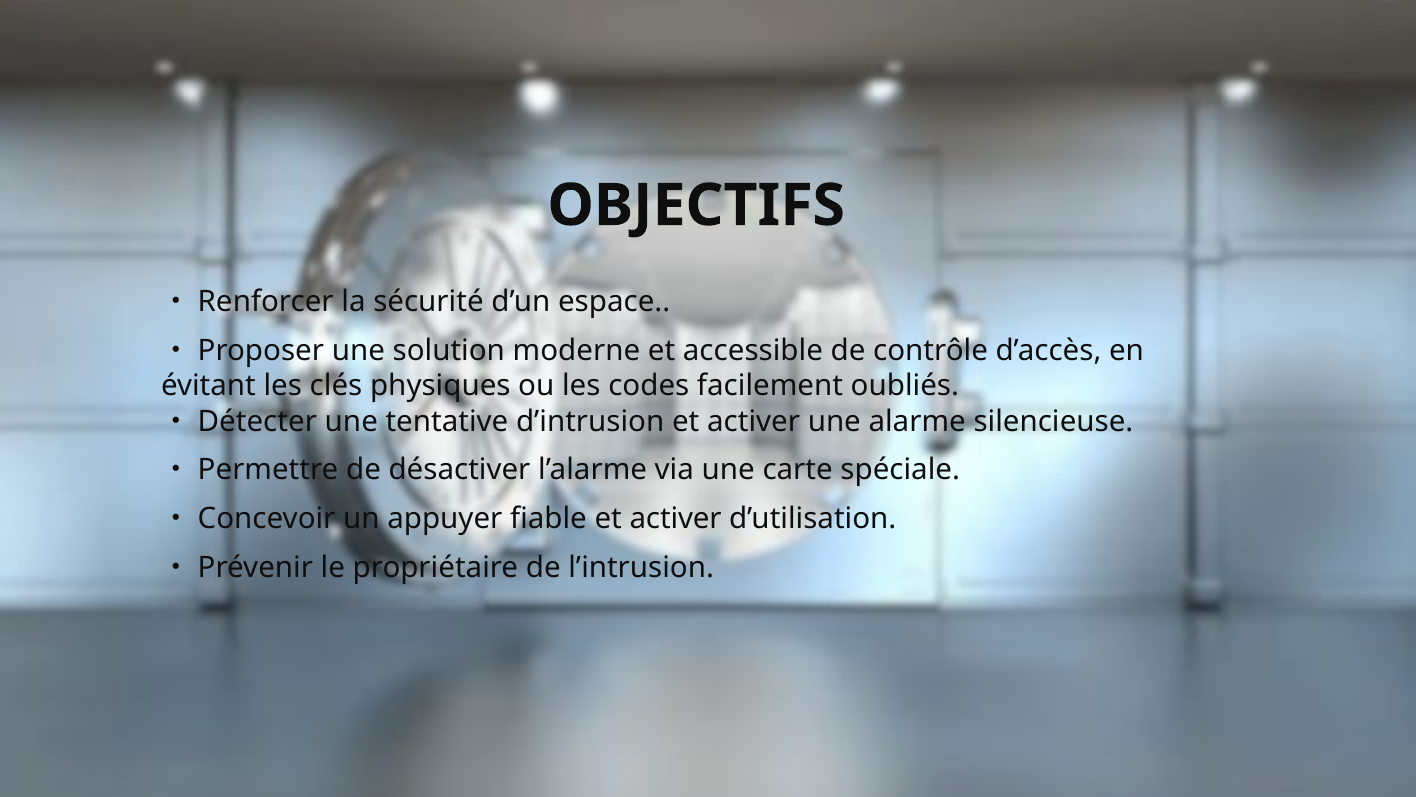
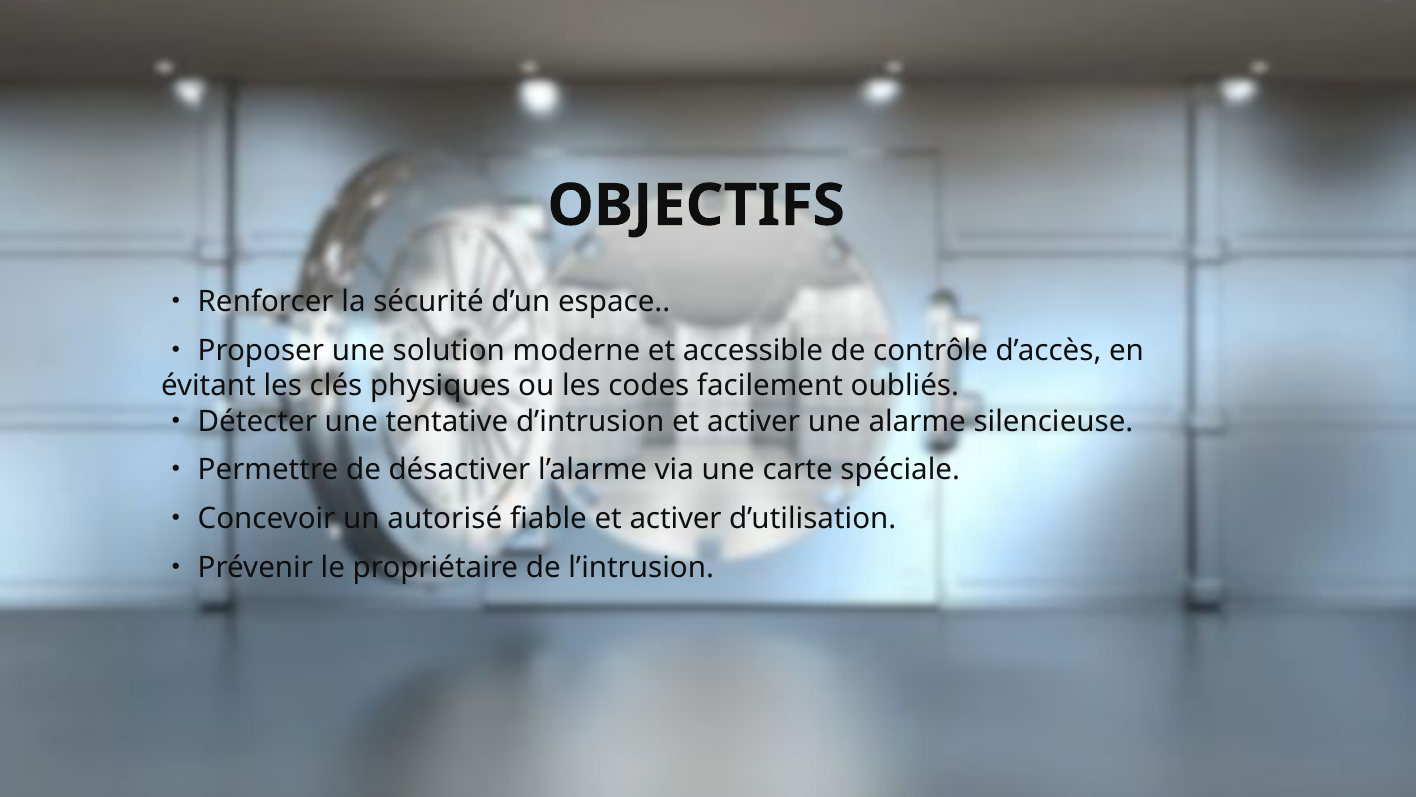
appuyer: appuyer -> autorisé
